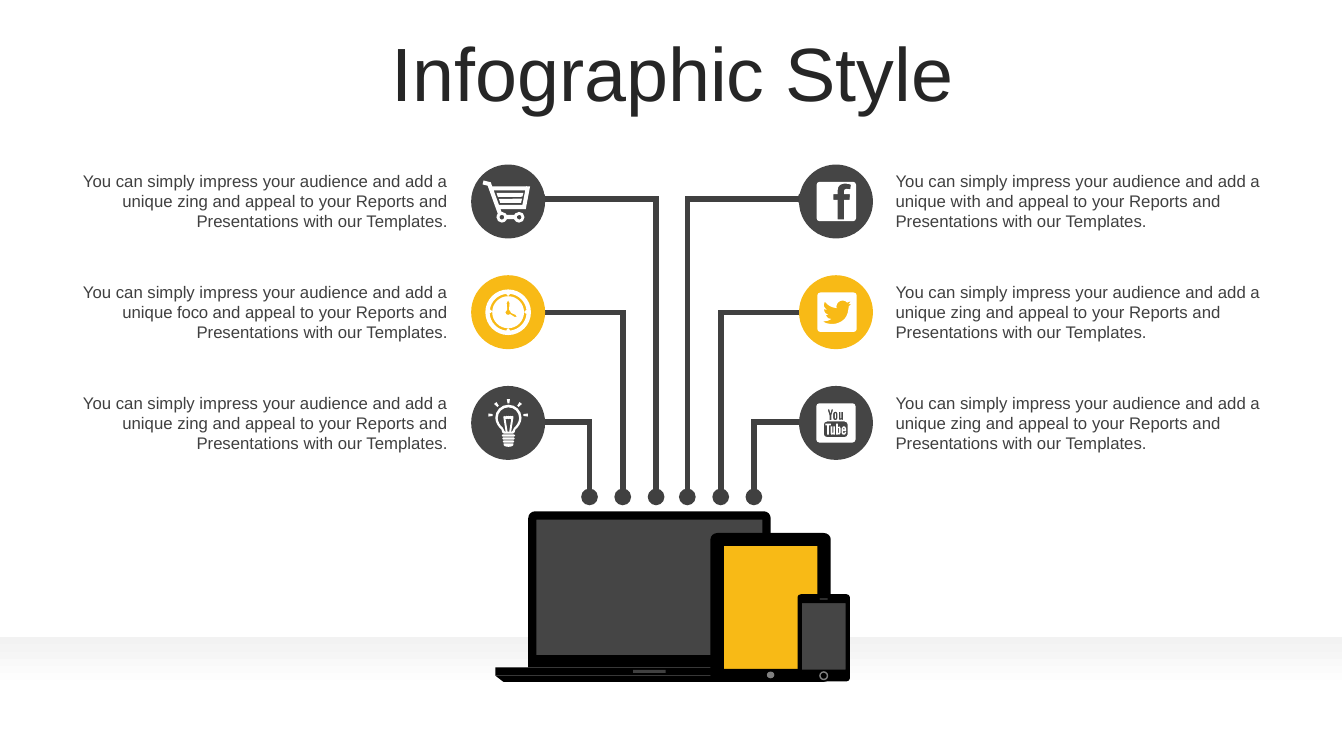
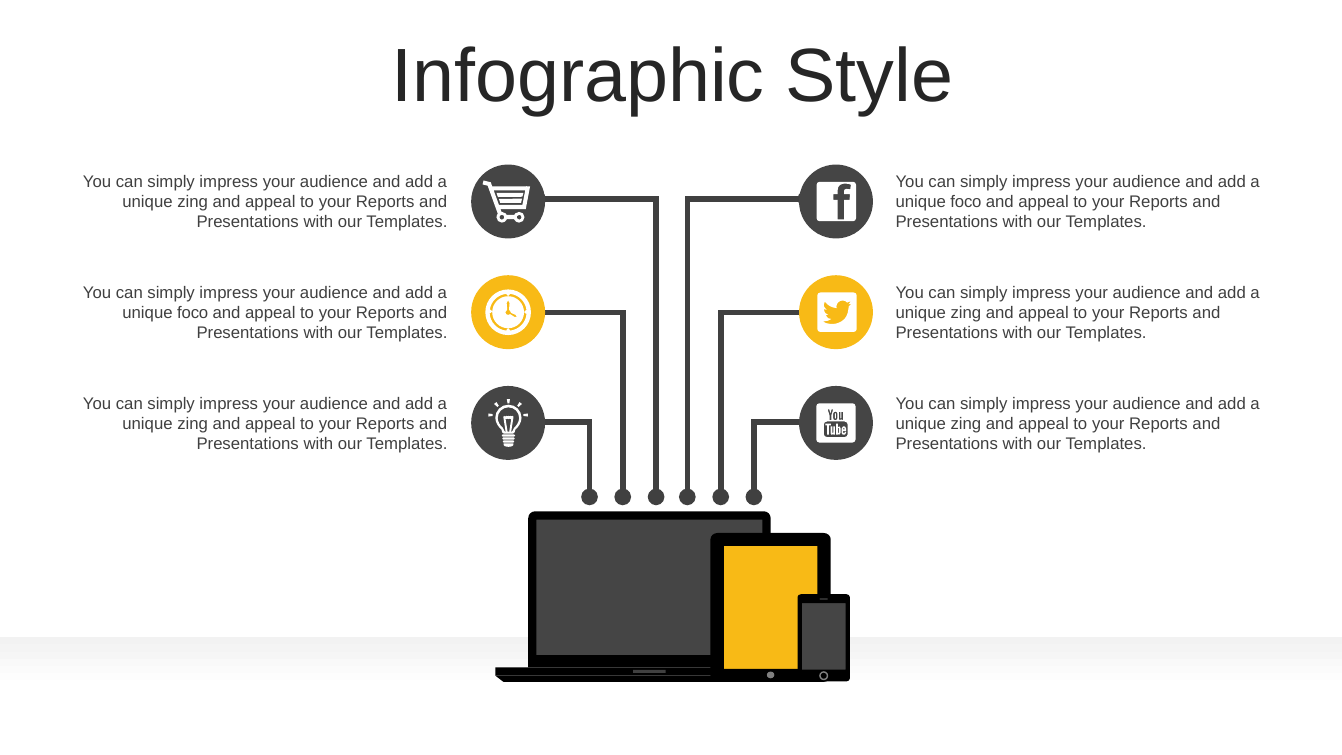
with at (966, 202): with -> foco
